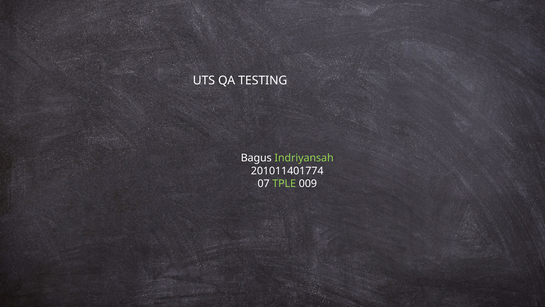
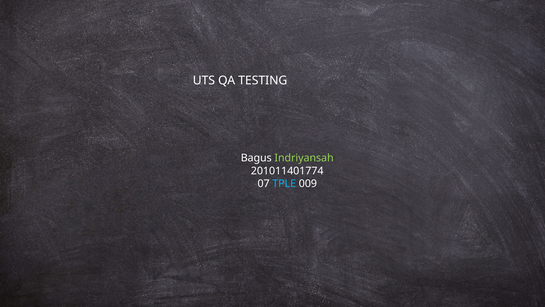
TPLE colour: light green -> light blue
